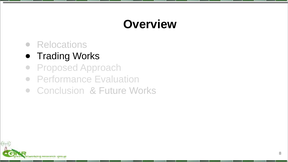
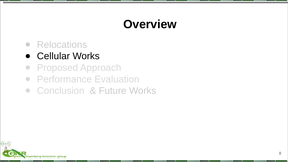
Trading: Trading -> Cellular
